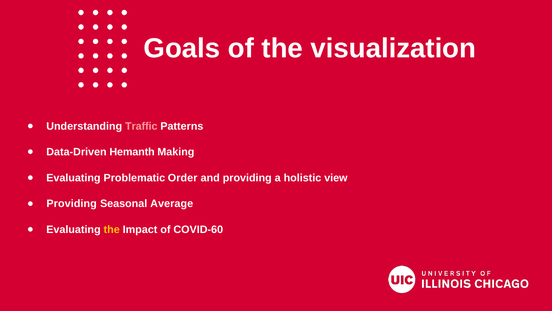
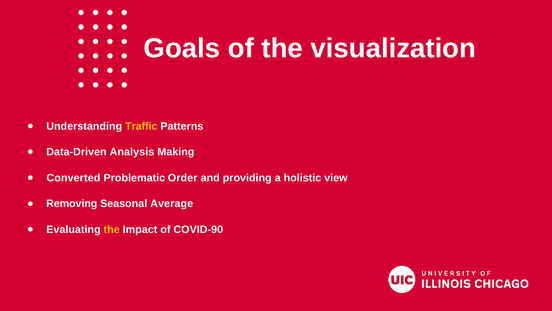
Traffic colour: pink -> yellow
Hemanth: Hemanth -> Analysis
Evaluating at (73, 178): Evaluating -> Converted
Providing at (72, 203): Providing -> Removing
COVID-60: COVID-60 -> COVID-90
